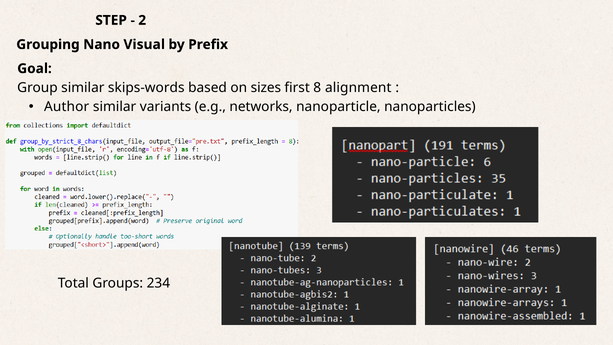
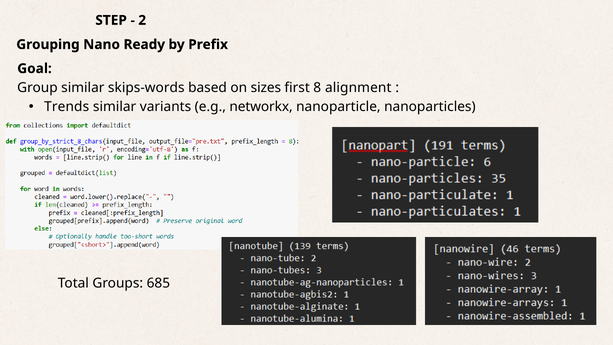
Visual: Visual -> Ready
Author: Author -> Trends
networks: networks -> networkx
234: 234 -> 685
